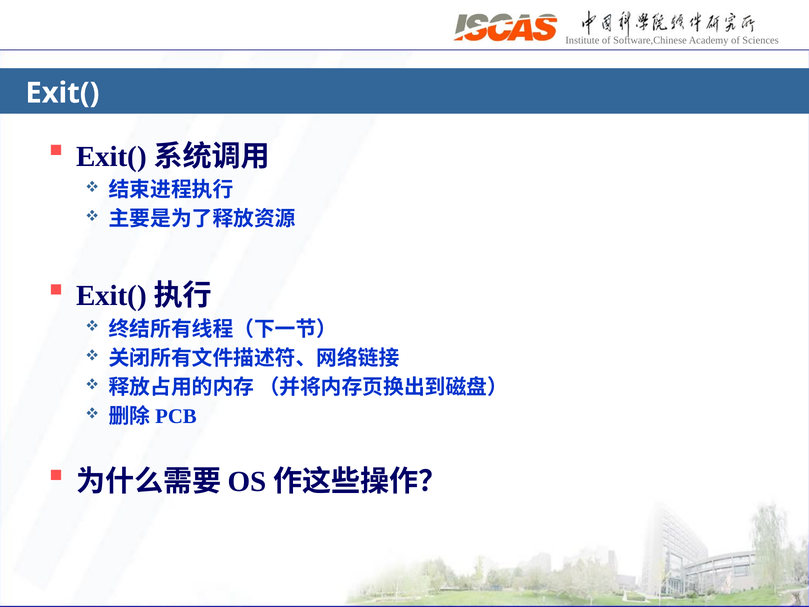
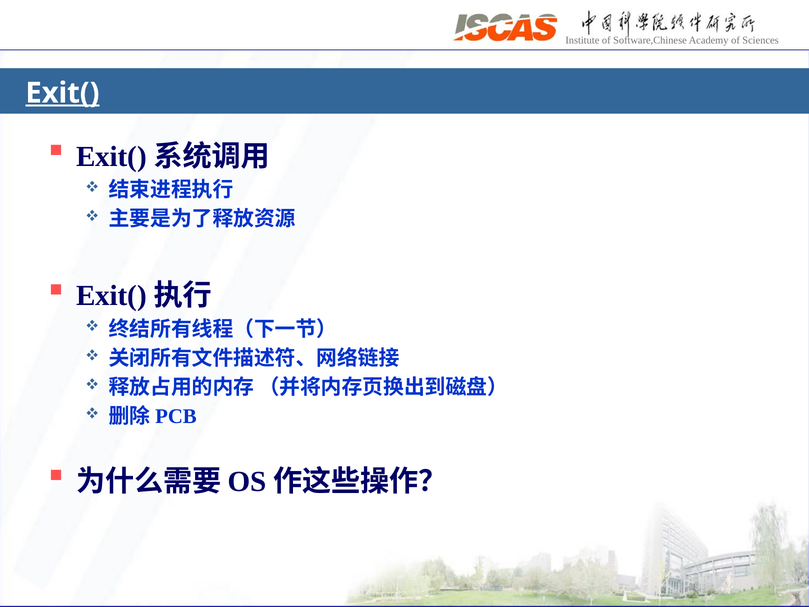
Exit( underline: none -> present
